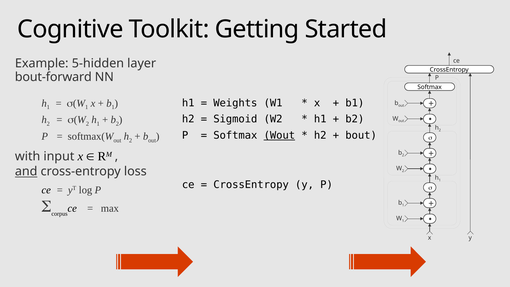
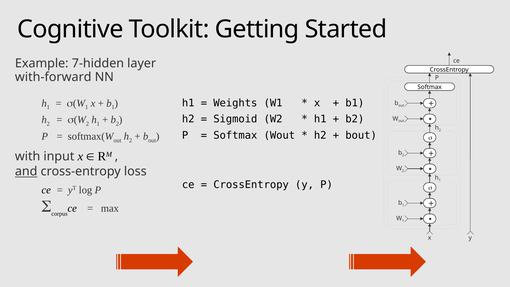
5-hidden: 5-hidden -> 7-hidden
bout-forward: bout-forward -> with-forward
Wout underline: present -> none
